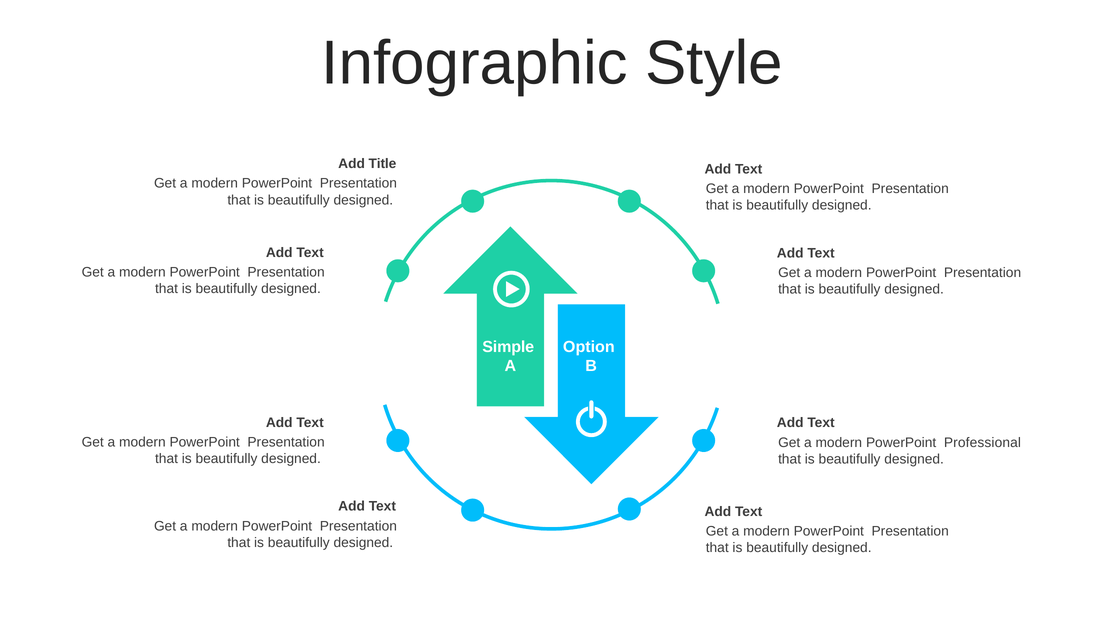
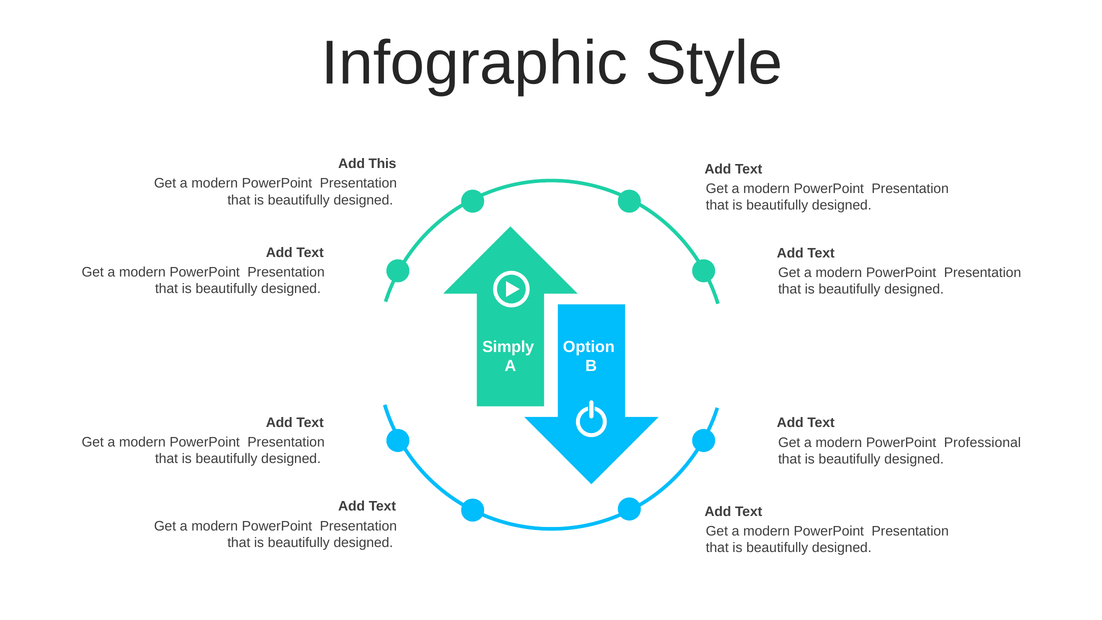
Title: Title -> This
Simple: Simple -> Simply
